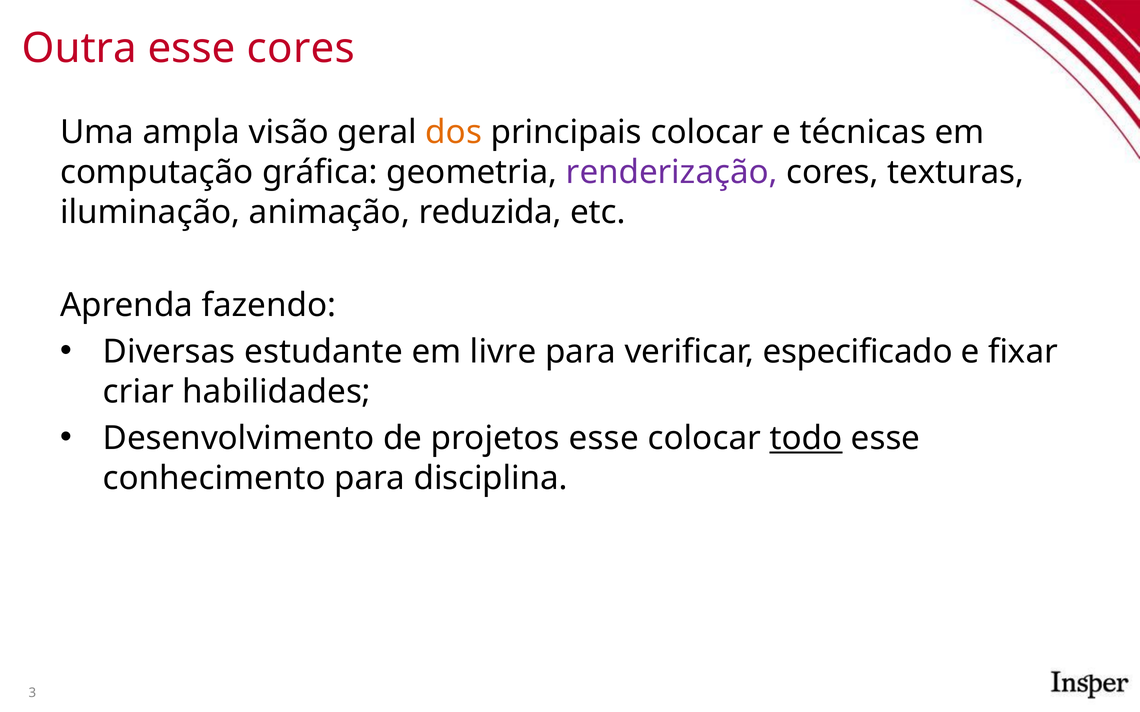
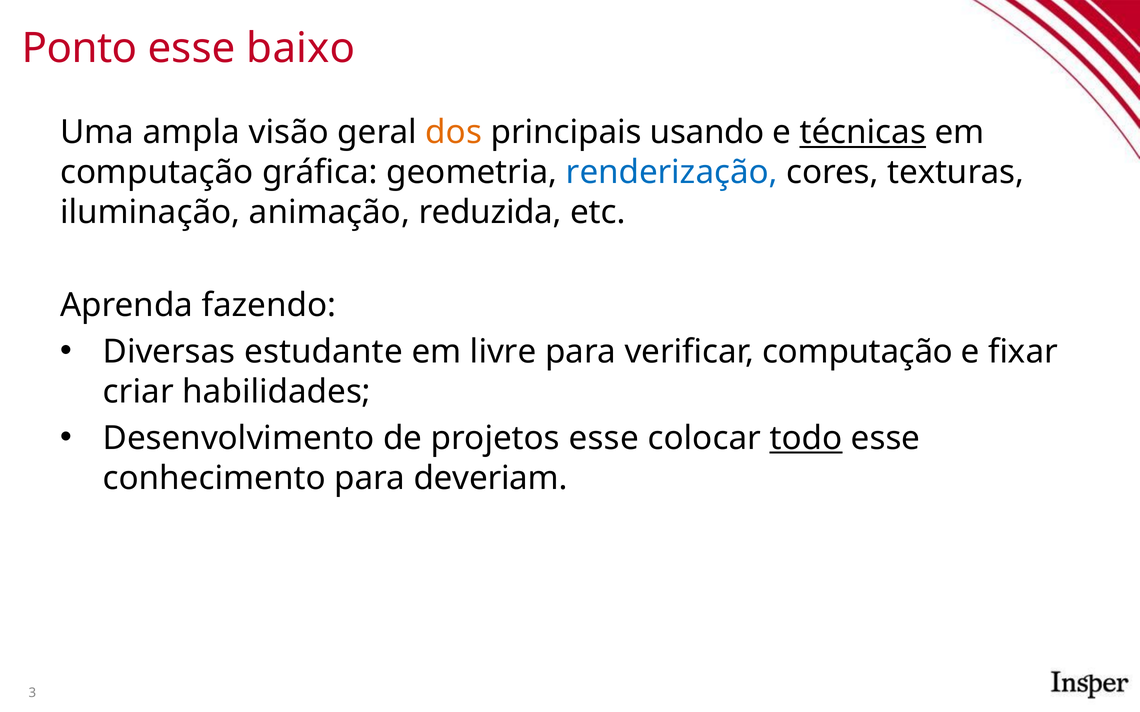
Outra: Outra -> Ponto
esse cores: cores -> baixo
principais colocar: colocar -> usando
técnicas underline: none -> present
renderização colour: purple -> blue
verificar especificado: especificado -> computação
disciplina: disciplina -> deveriam
